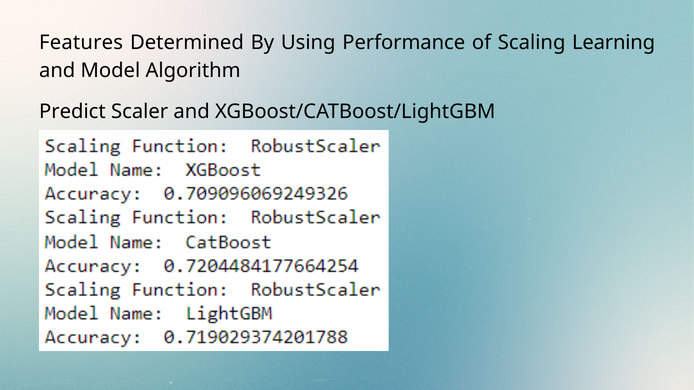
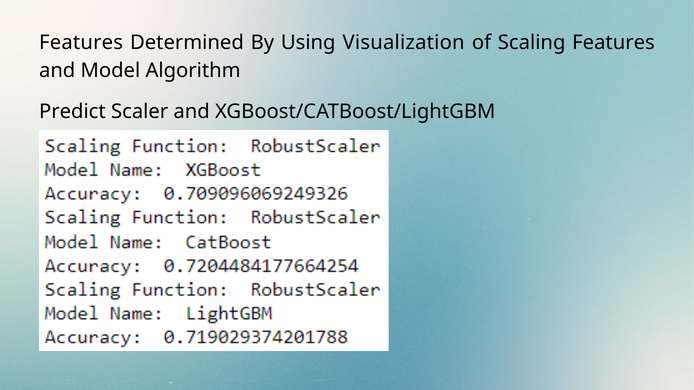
Performance: Performance -> Visualization
Scaling Learning: Learning -> Features
